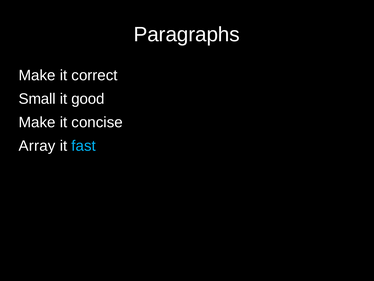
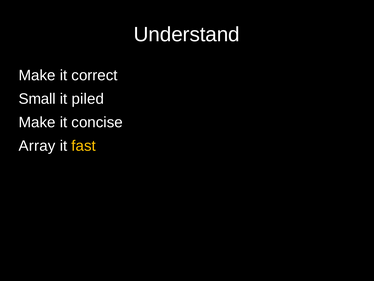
Paragraphs: Paragraphs -> Understand
good: good -> piled
fast colour: light blue -> yellow
